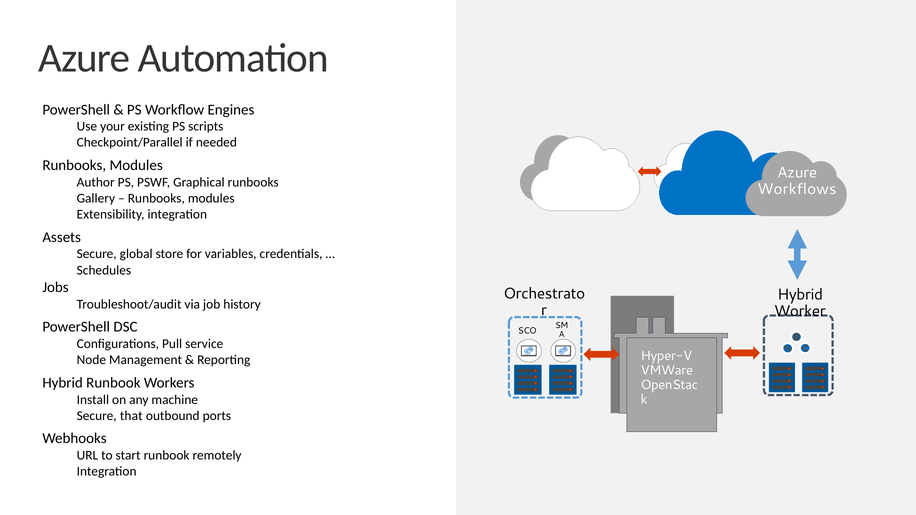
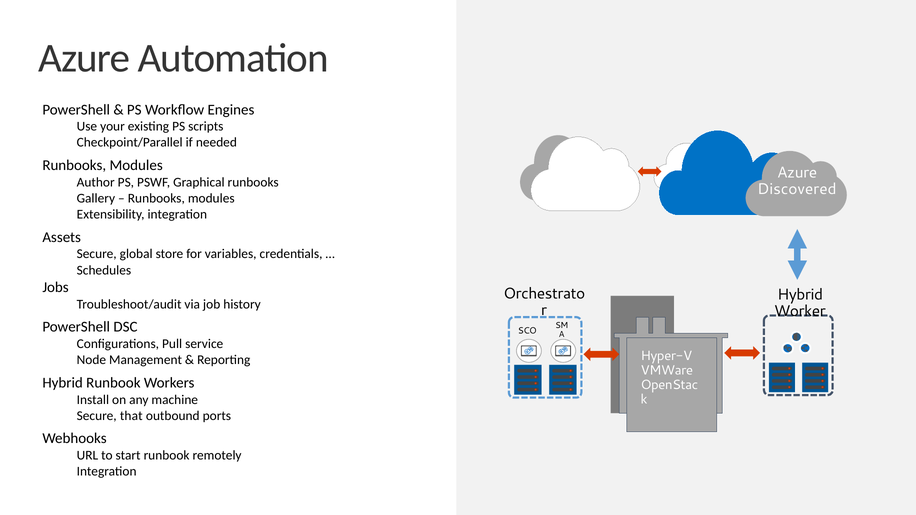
Workflows: Workflows -> Discovered
